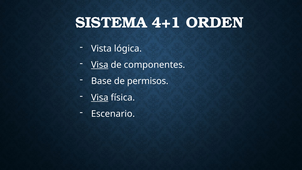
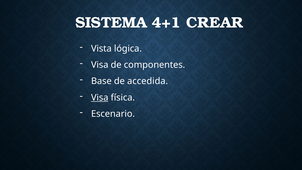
ORDEN: ORDEN -> CREAR
Visa at (100, 65) underline: present -> none
permisos: permisos -> accedida
